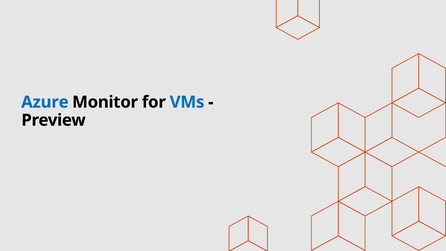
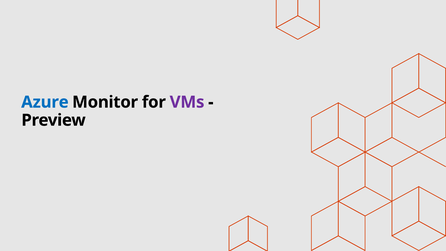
VMs colour: blue -> purple
